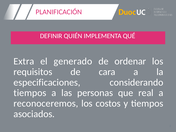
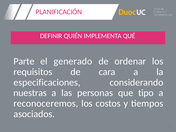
Extra: Extra -> Parte
tiempos at (30, 93): tiempos -> nuestras
real: real -> tipo
